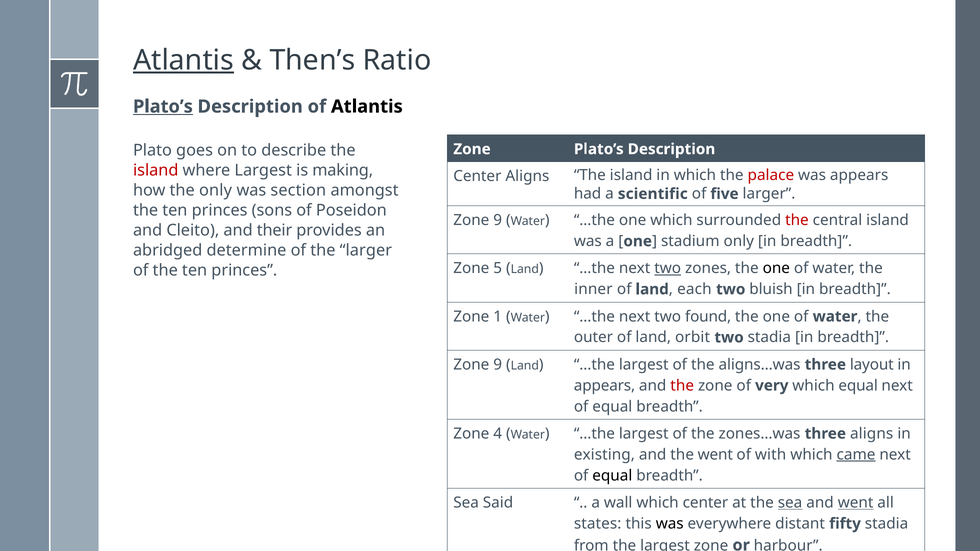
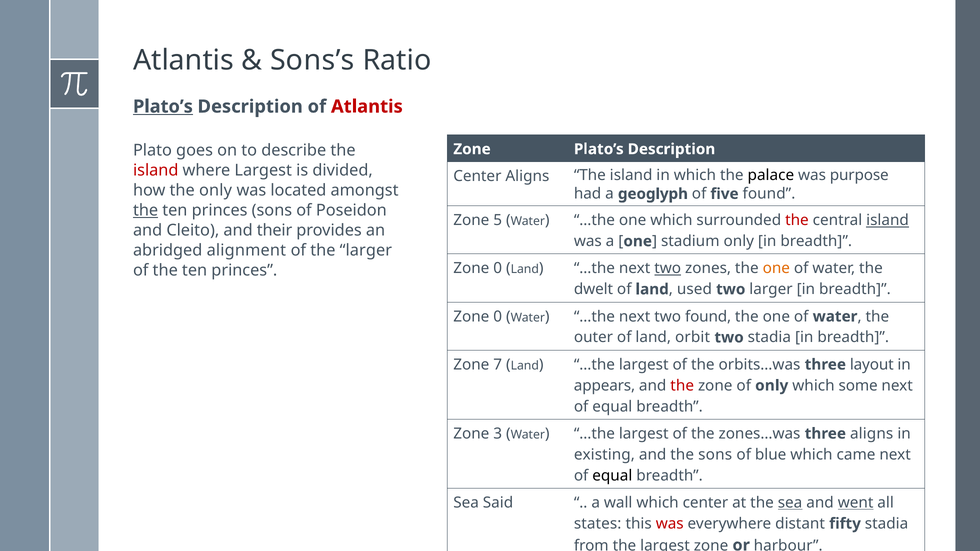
Atlantis at (183, 60) underline: present -> none
Then’s: Then’s -> Sons’s
Atlantis at (367, 107) colour: black -> red
making: making -> divided
palace colour: red -> black
was appears: appears -> purpose
section: section -> located
scientific: scientific -> geoglyph
five larger: larger -> found
the at (146, 211) underline: none -> present
9 at (498, 220): 9 -> 5
island at (888, 220) underline: none -> present
determine: determine -> alignment
5 at (498, 269): 5 -> 0
one at (776, 269) colour: black -> orange
inner: inner -> dwelt
each: each -> used
two bluish: bluish -> larger
1 at (498, 317): 1 -> 0
9 at (498, 365): 9 -> 7
aligns…was: aligns…was -> orbits…was
of very: very -> only
which equal: equal -> some
4: 4 -> 3
the went: went -> sons
with: with -> blue
came underline: present -> none
was at (670, 524) colour: black -> red
